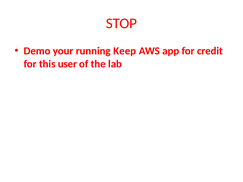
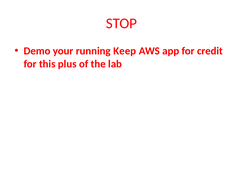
user: user -> plus
